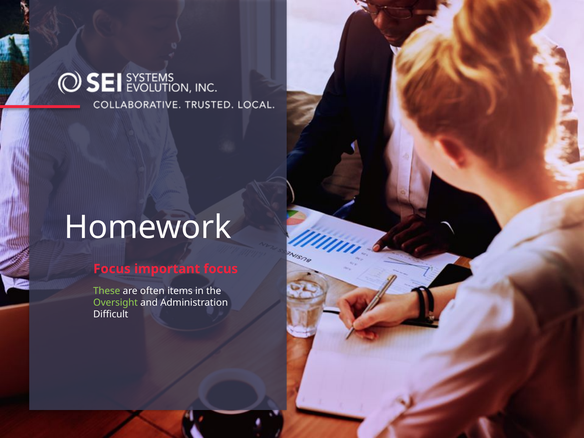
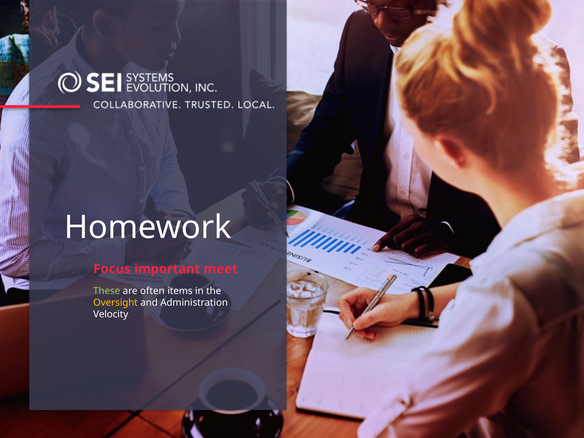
important focus: focus -> meet
Oversight colour: light green -> yellow
Difficult: Difficult -> Velocity
